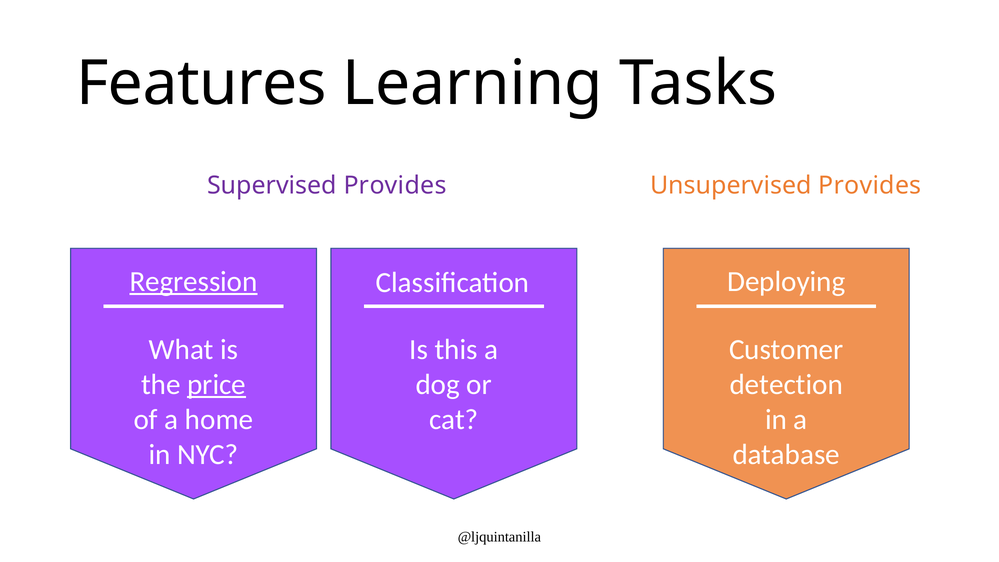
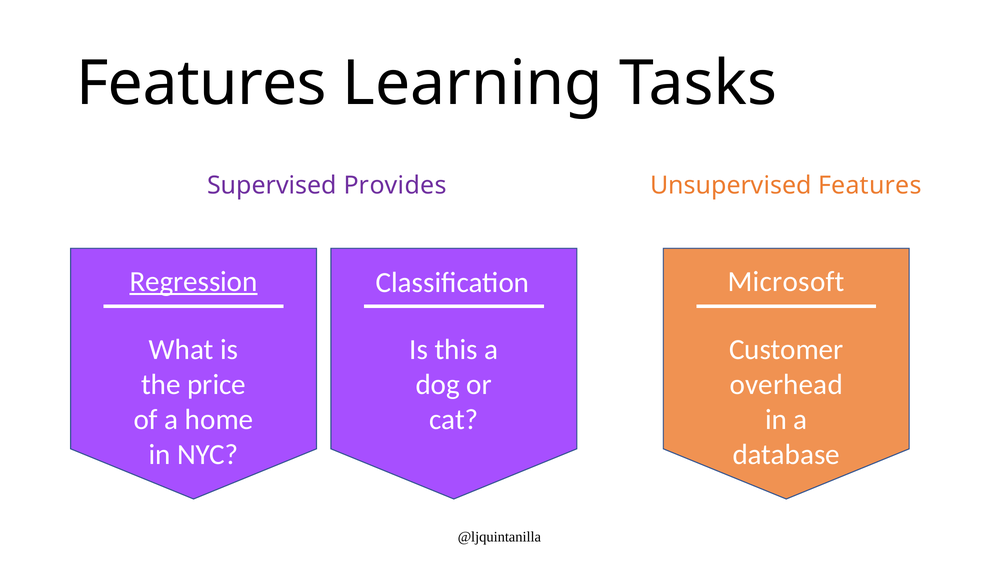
Unsupervised Provides: Provides -> Features
Deploying: Deploying -> Microsoft
price underline: present -> none
detection: detection -> overhead
